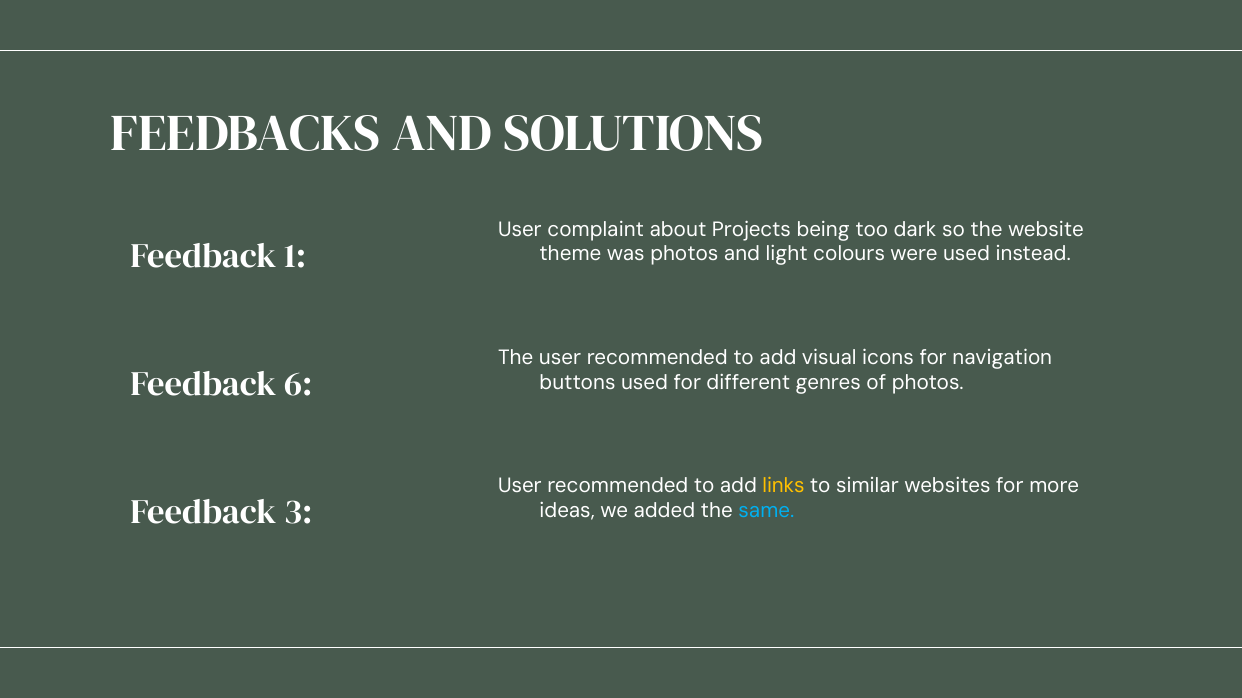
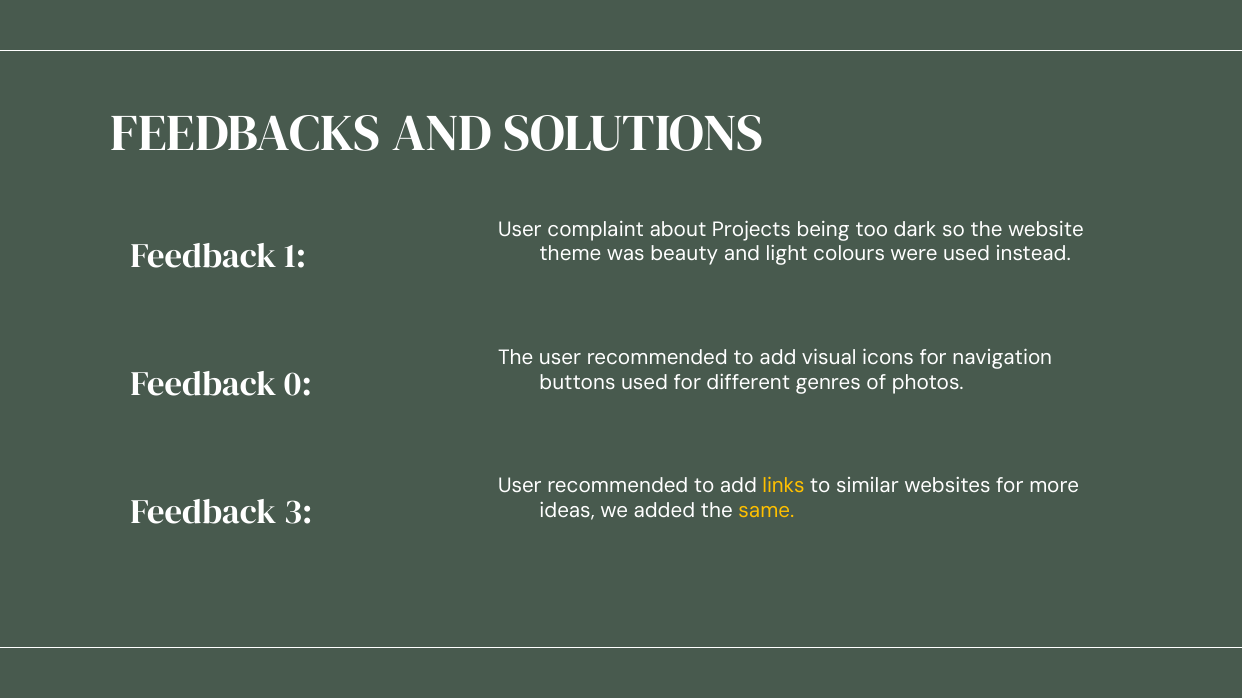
was photos: photos -> beauty
6: 6 -> 0
same colour: light blue -> yellow
